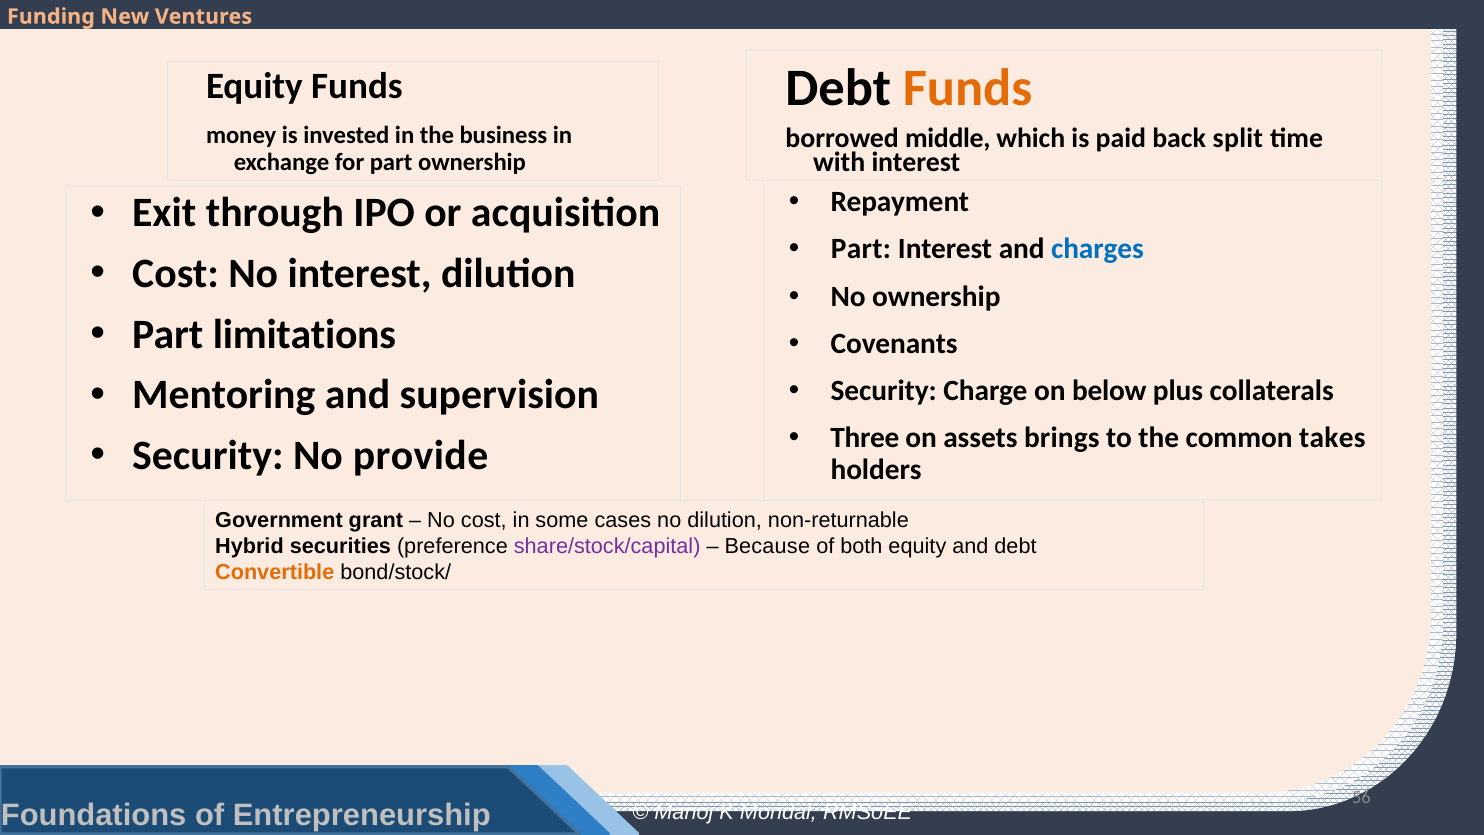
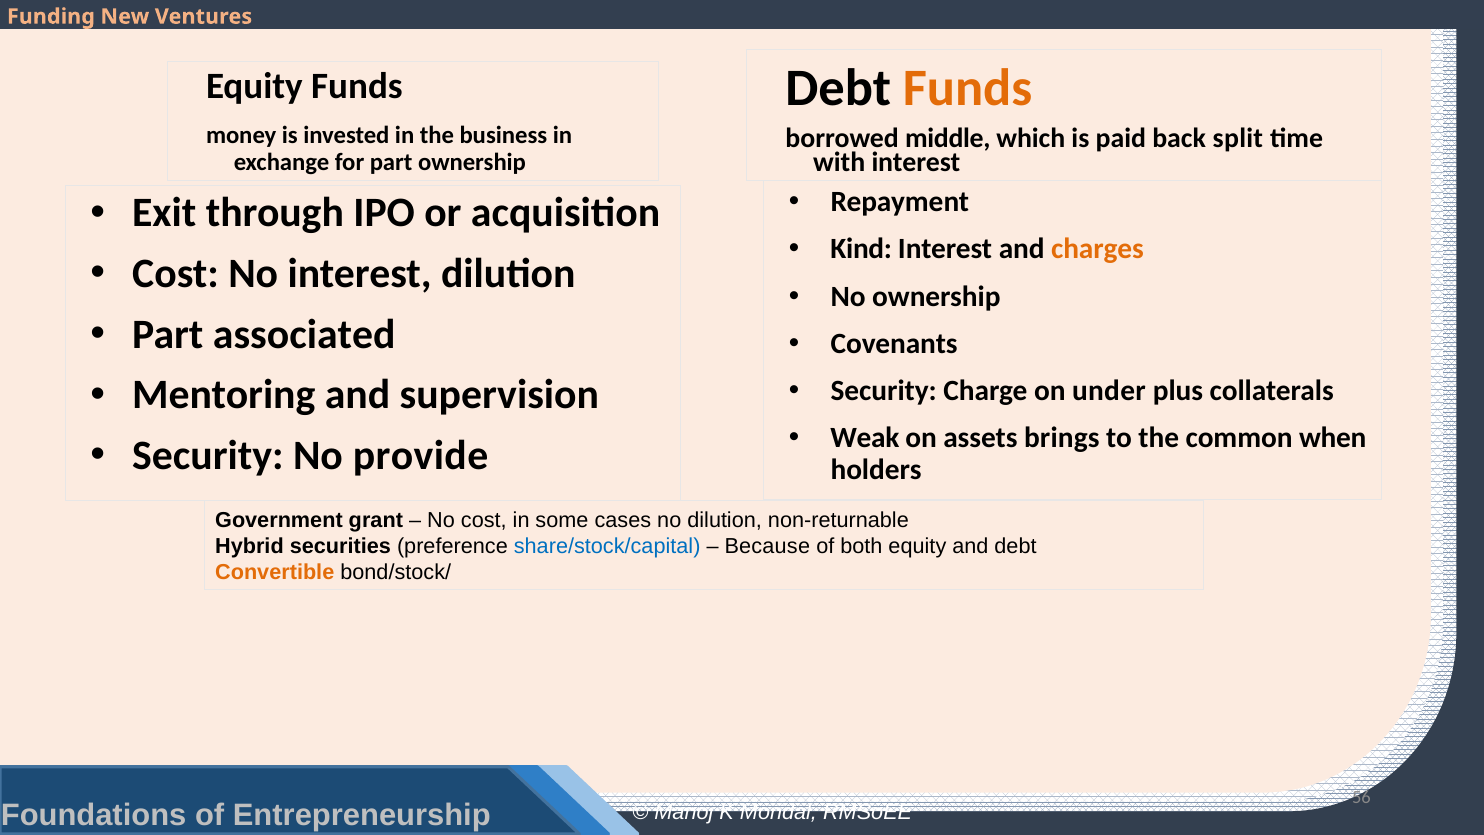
Part at (861, 249): Part -> Kind
charges colour: blue -> orange
limitations: limitations -> associated
below: below -> under
Three: Three -> Weak
takes: takes -> when
share/stock/capital colour: purple -> blue
